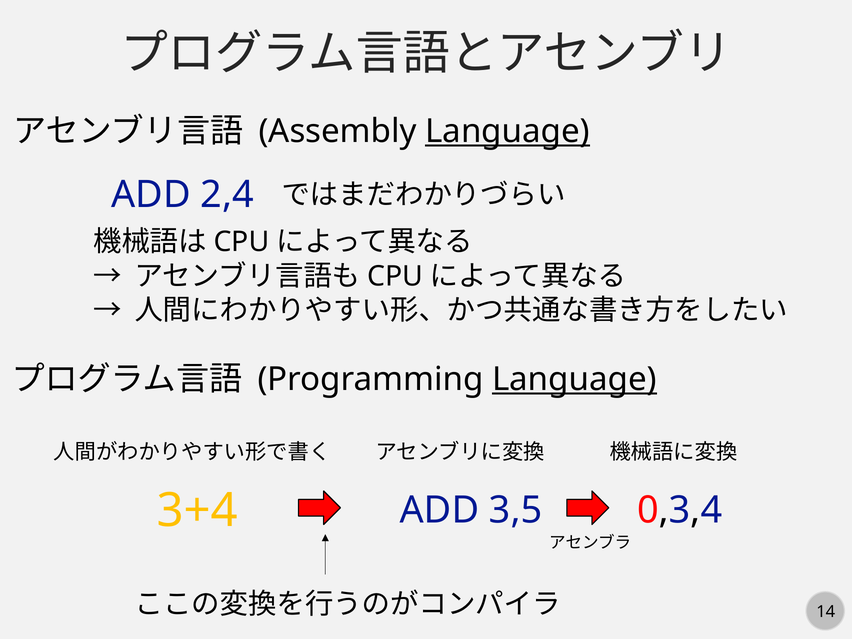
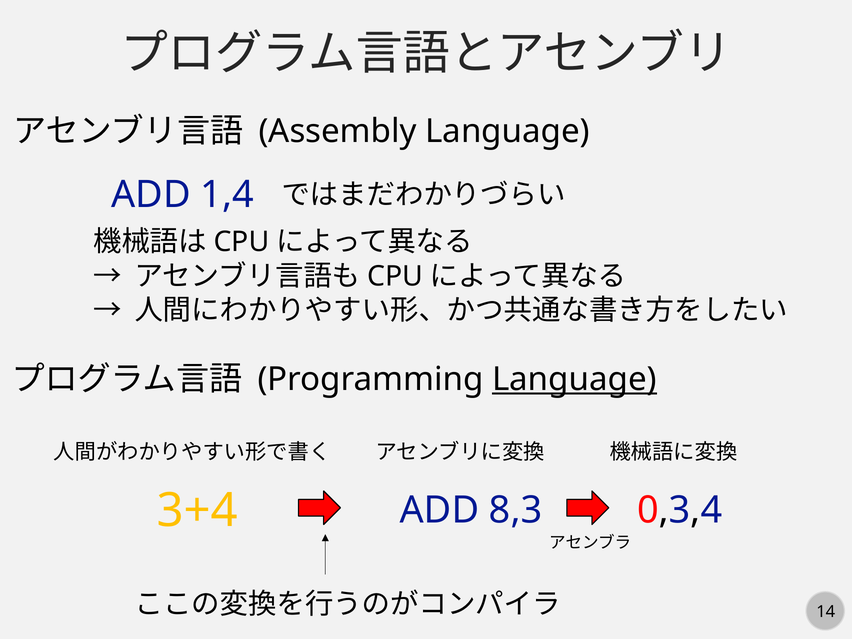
Language at (507, 131) underline: present -> none
2,4: 2,4 -> 1,4
3,5: 3,5 -> 8,3
